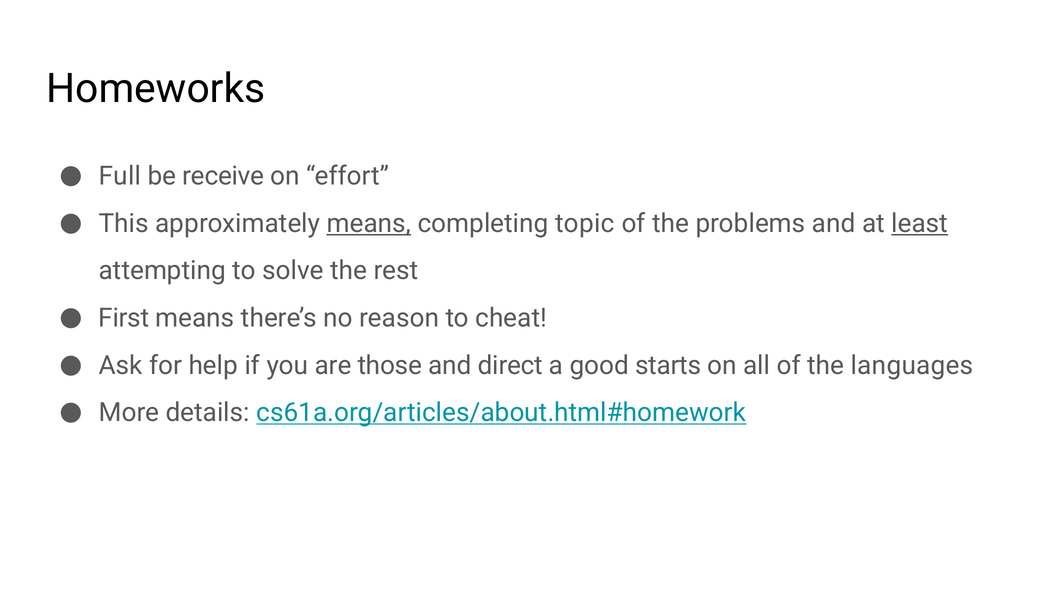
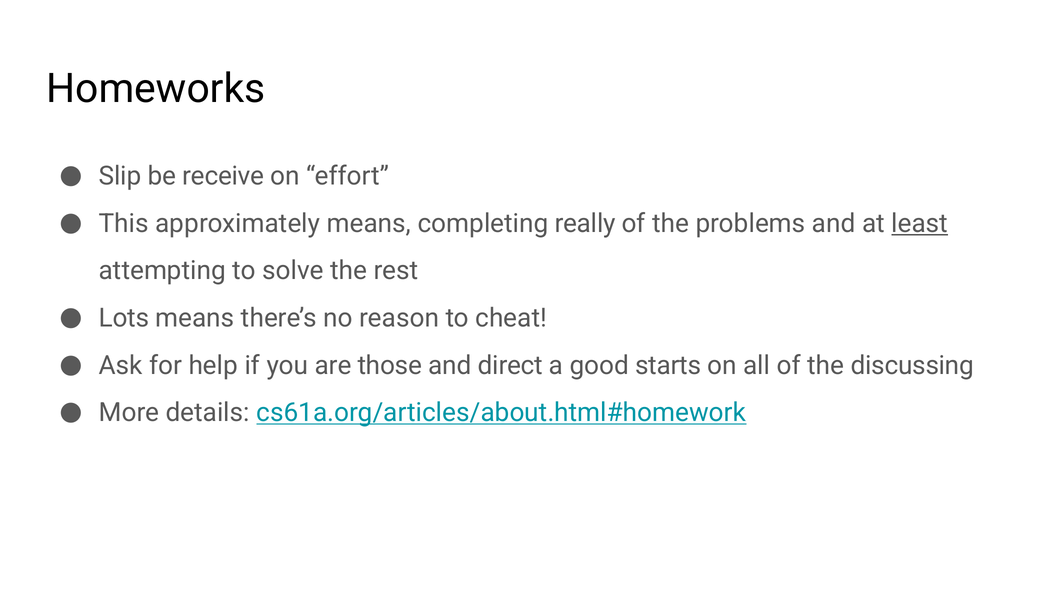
Full: Full -> Slip
means at (369, 223) underline: present -> none
topic: topic -> really
First: First -> Lots
languages: languages -> discussing
